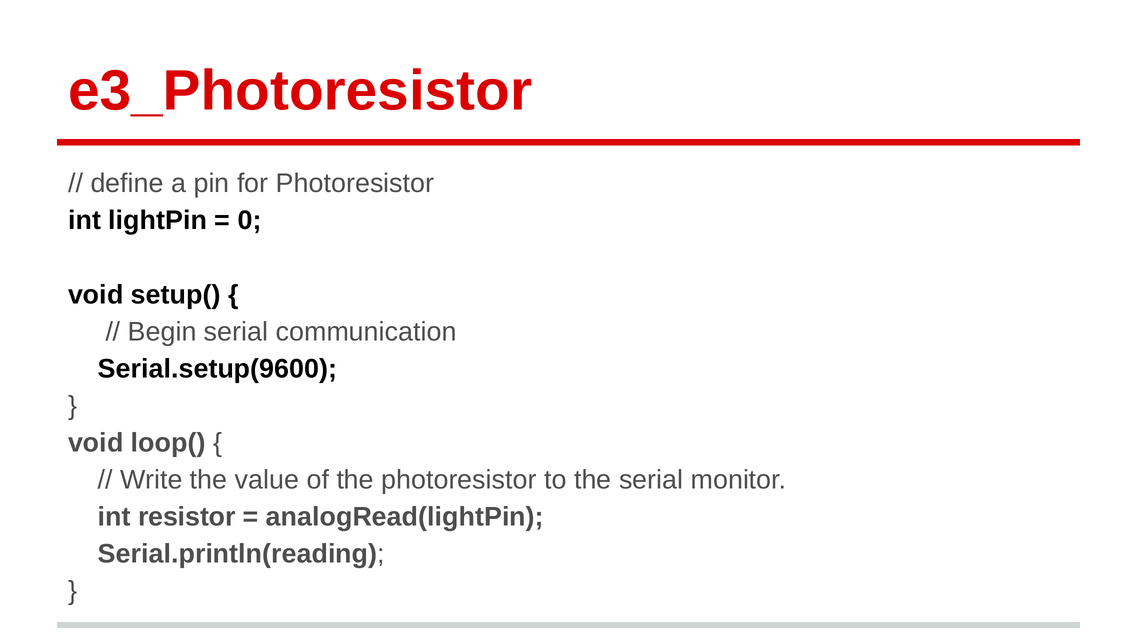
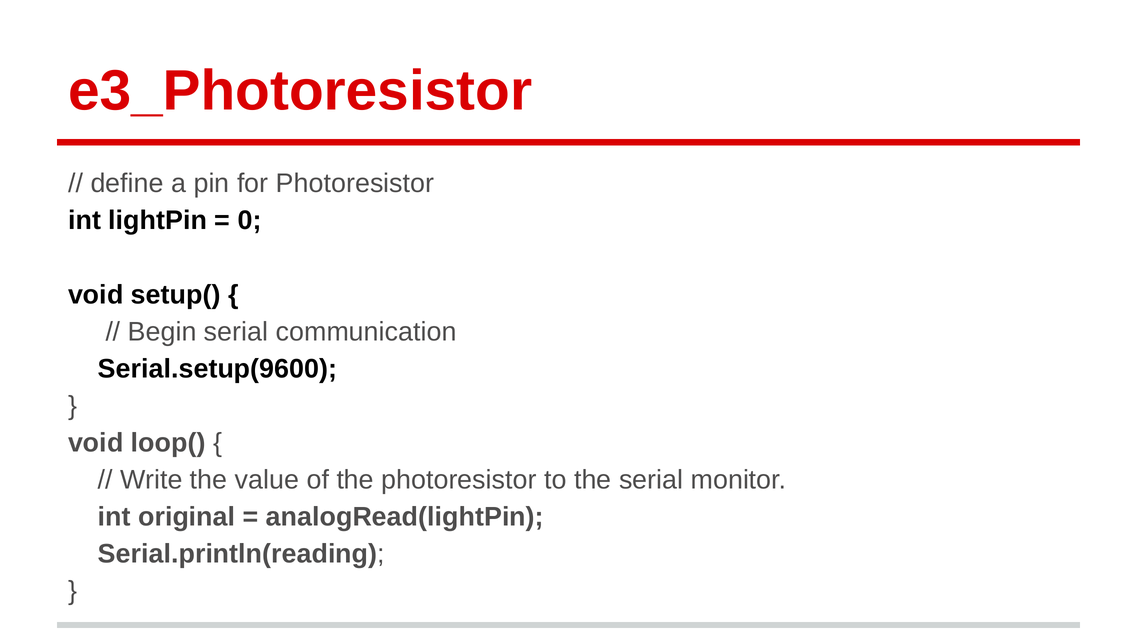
resistor: resistor -> original
